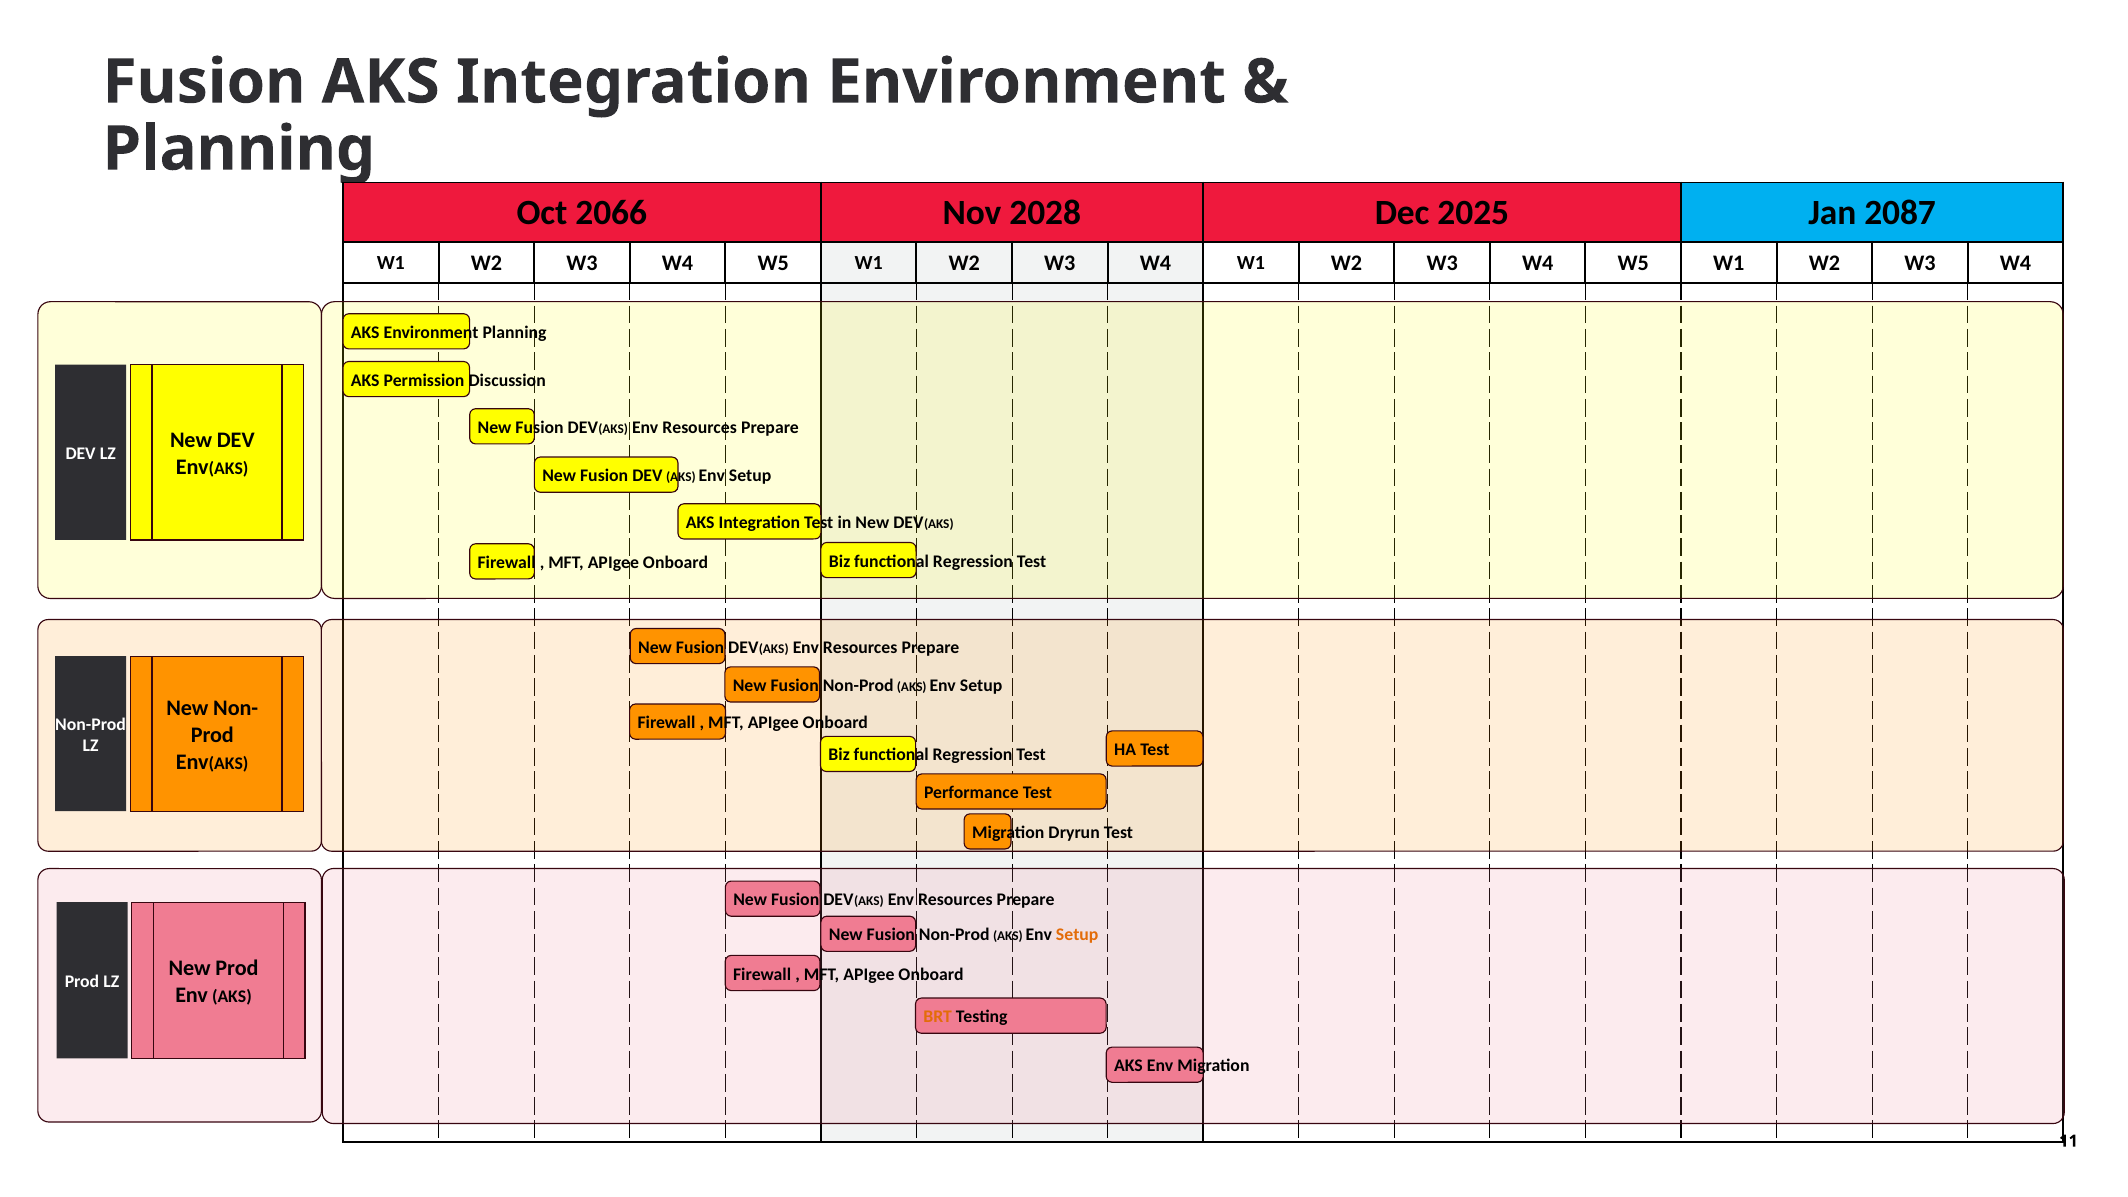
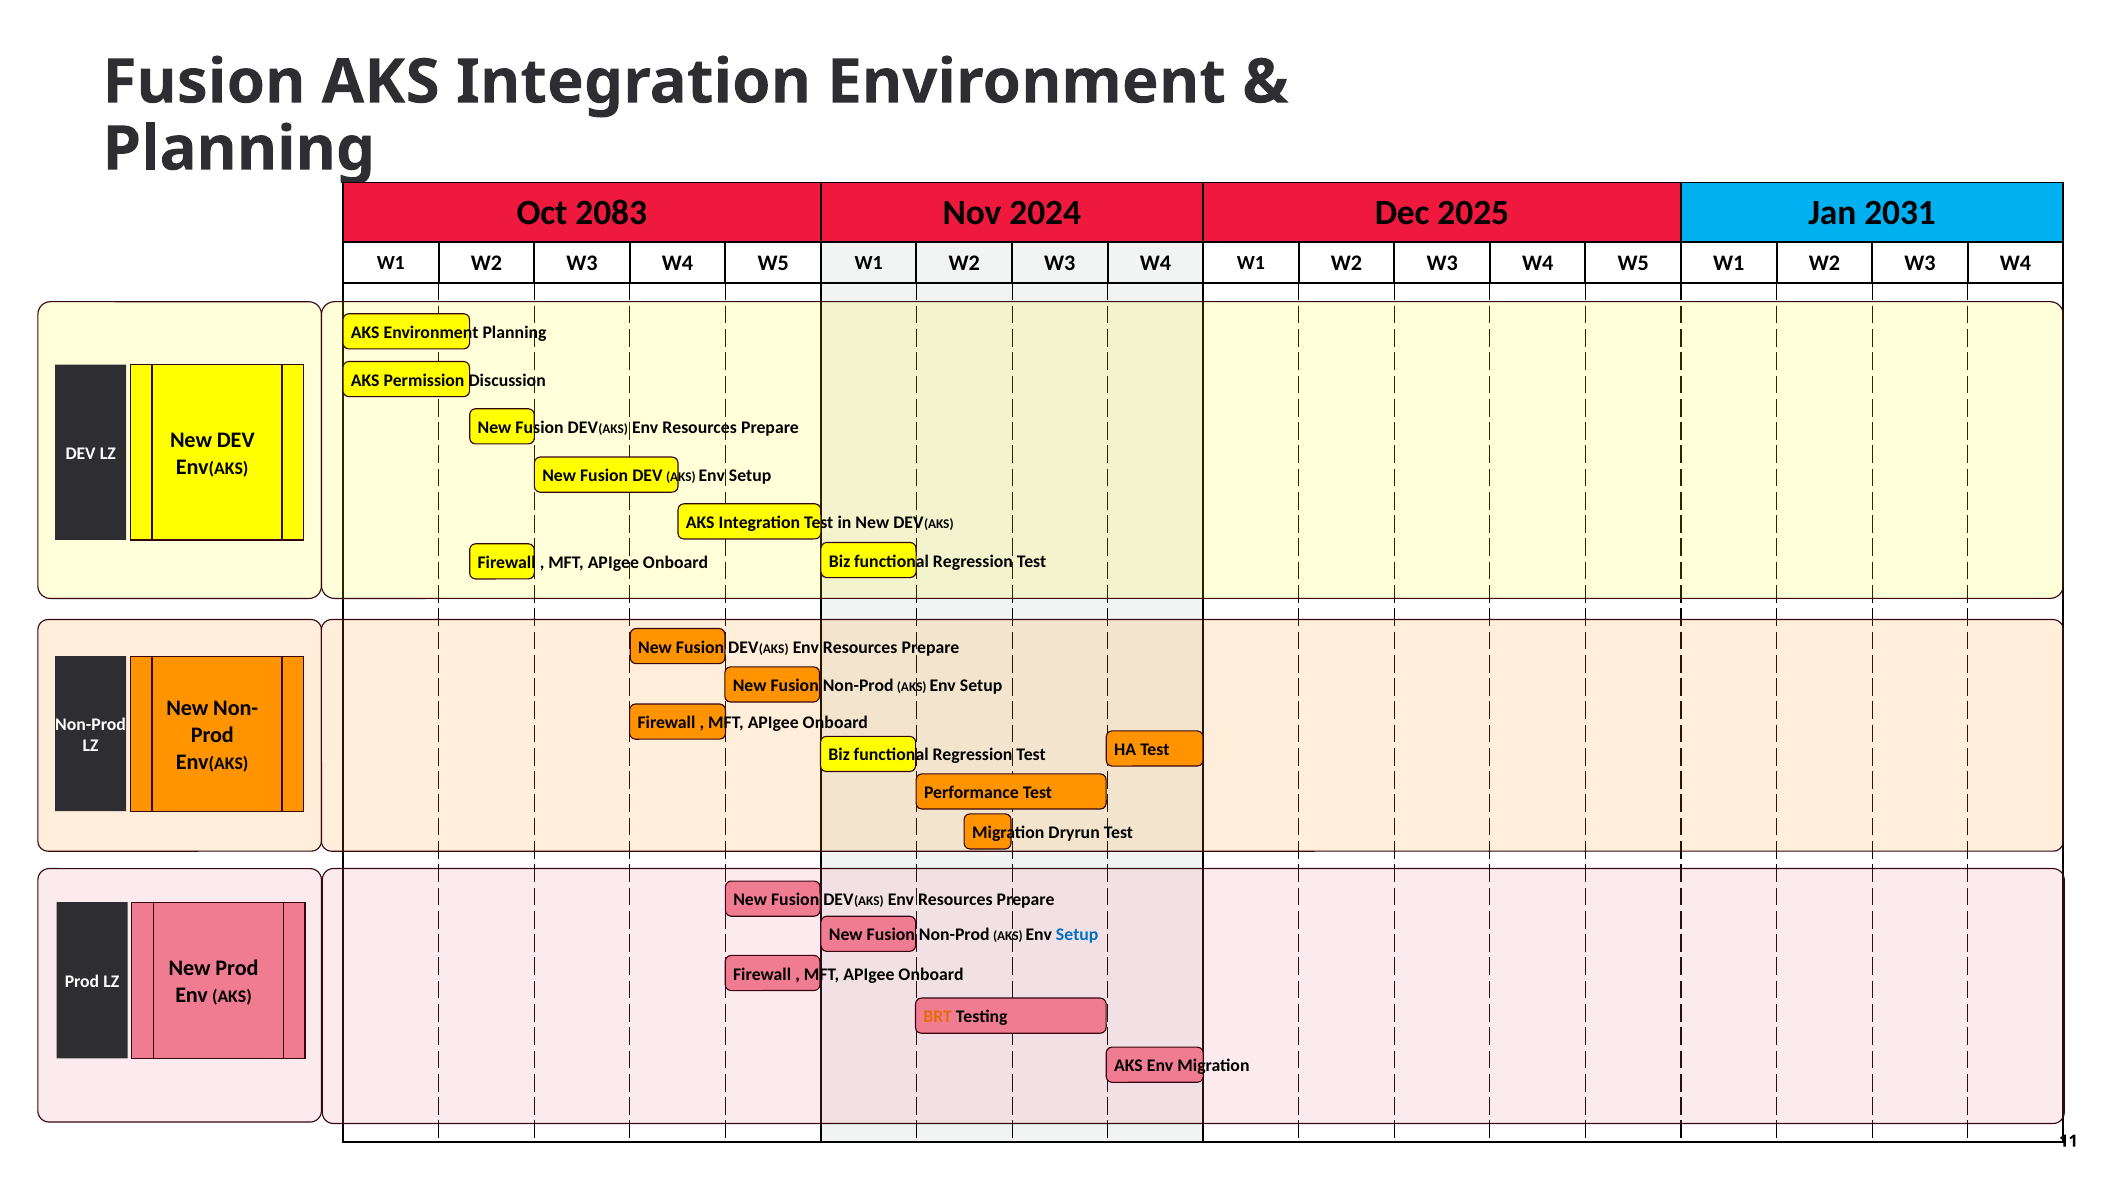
2066: 2066 -> 2083
2028: 2028 -> 2024
2087: 2087 -> 2031
Setup at (1077, 935) colour: orange -> blue
